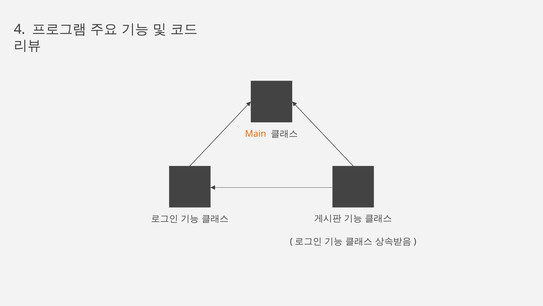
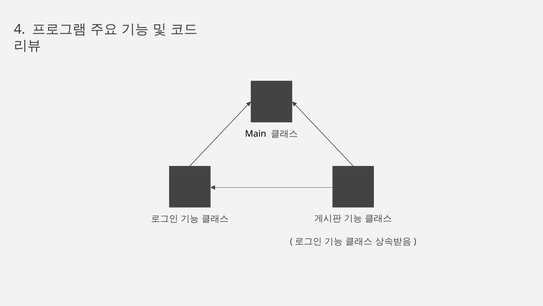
Main colour: orange -> black
